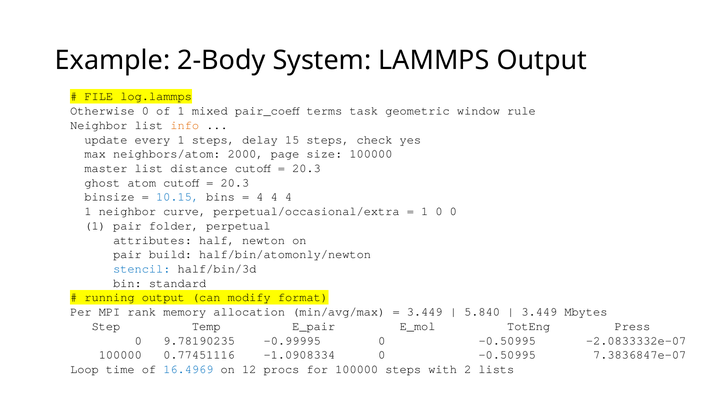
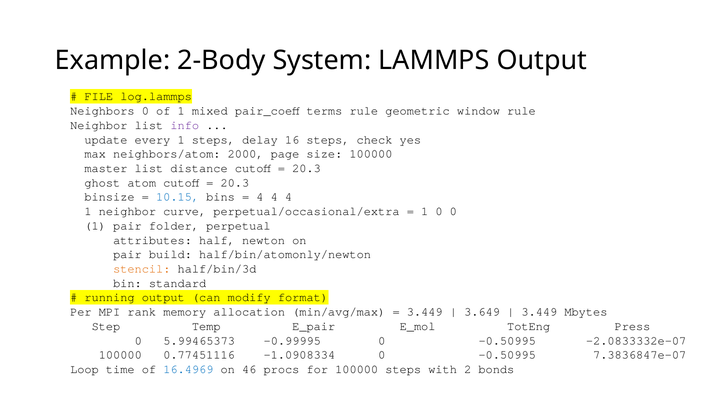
Otherwise: Otherwise -> Neighbors
terms task: task -> rule
info colour: orange -> purple
15: 15 -> 16
stencil colour: blue -> orange
5.840: 5.840 -> 3.649
9.78190235: 9.78190235 -> 5.99465373
12: 12 -> 46
lists: lists -> bonds
